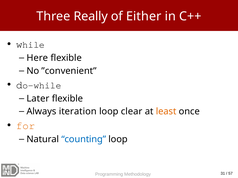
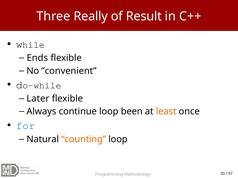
Either: Either -> Result
Here: Here -> Ends
iteration: iteration -> continue
clear: clear -> been
for colour: orange -> blue
counting colour: blue -> orange
